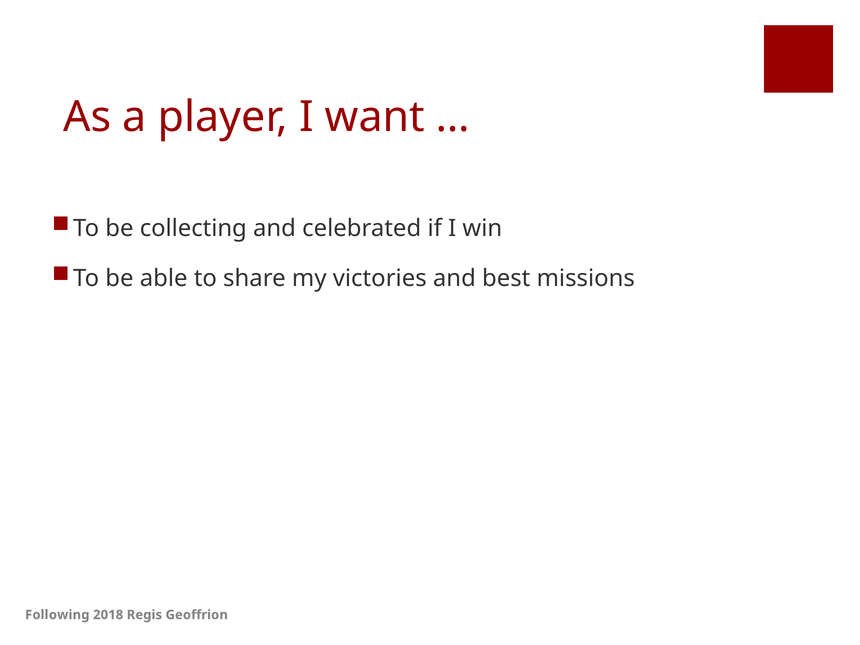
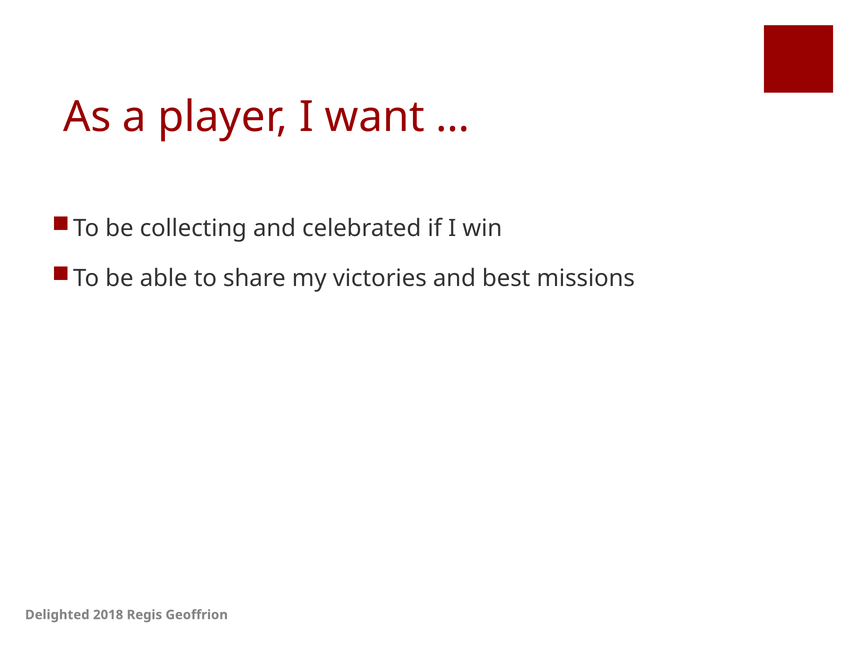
Following: Following -> Delighted
